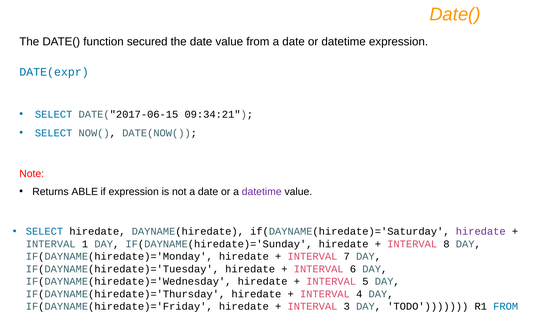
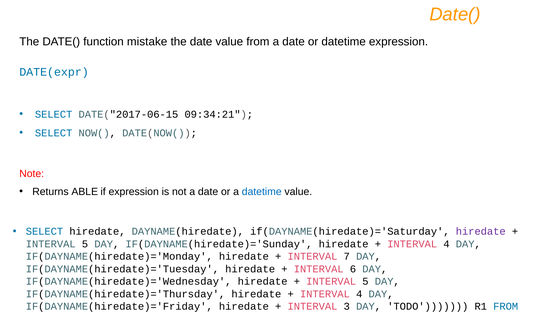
secured: secured -> mistake
datetime at (262, 192) colour: purple -> blue
1 at (85, 244): 1 -> 5
8 at (446, 244): 8 -> 4
